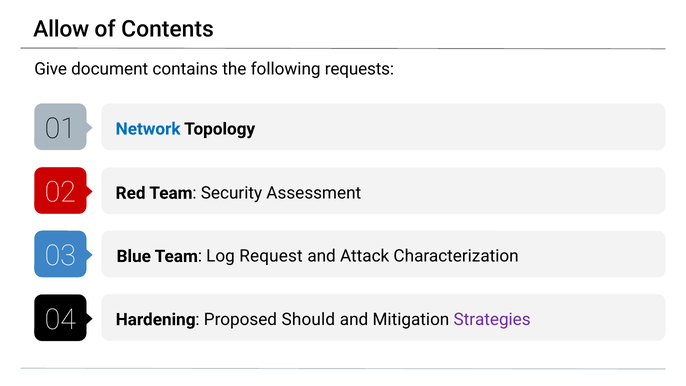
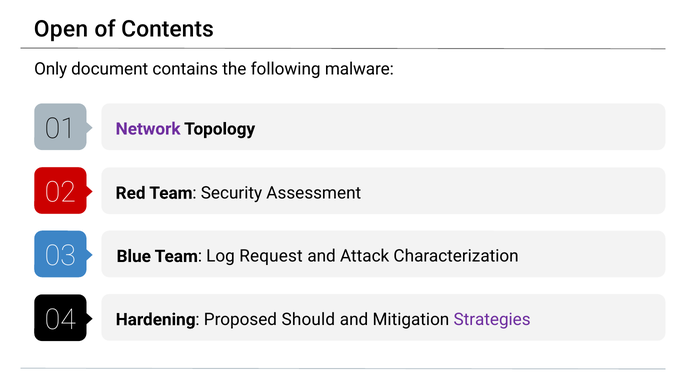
Allow: Allow -> Open
Give: Give -> Only
requests: requests -> malware
Network colour: blue -> purple
